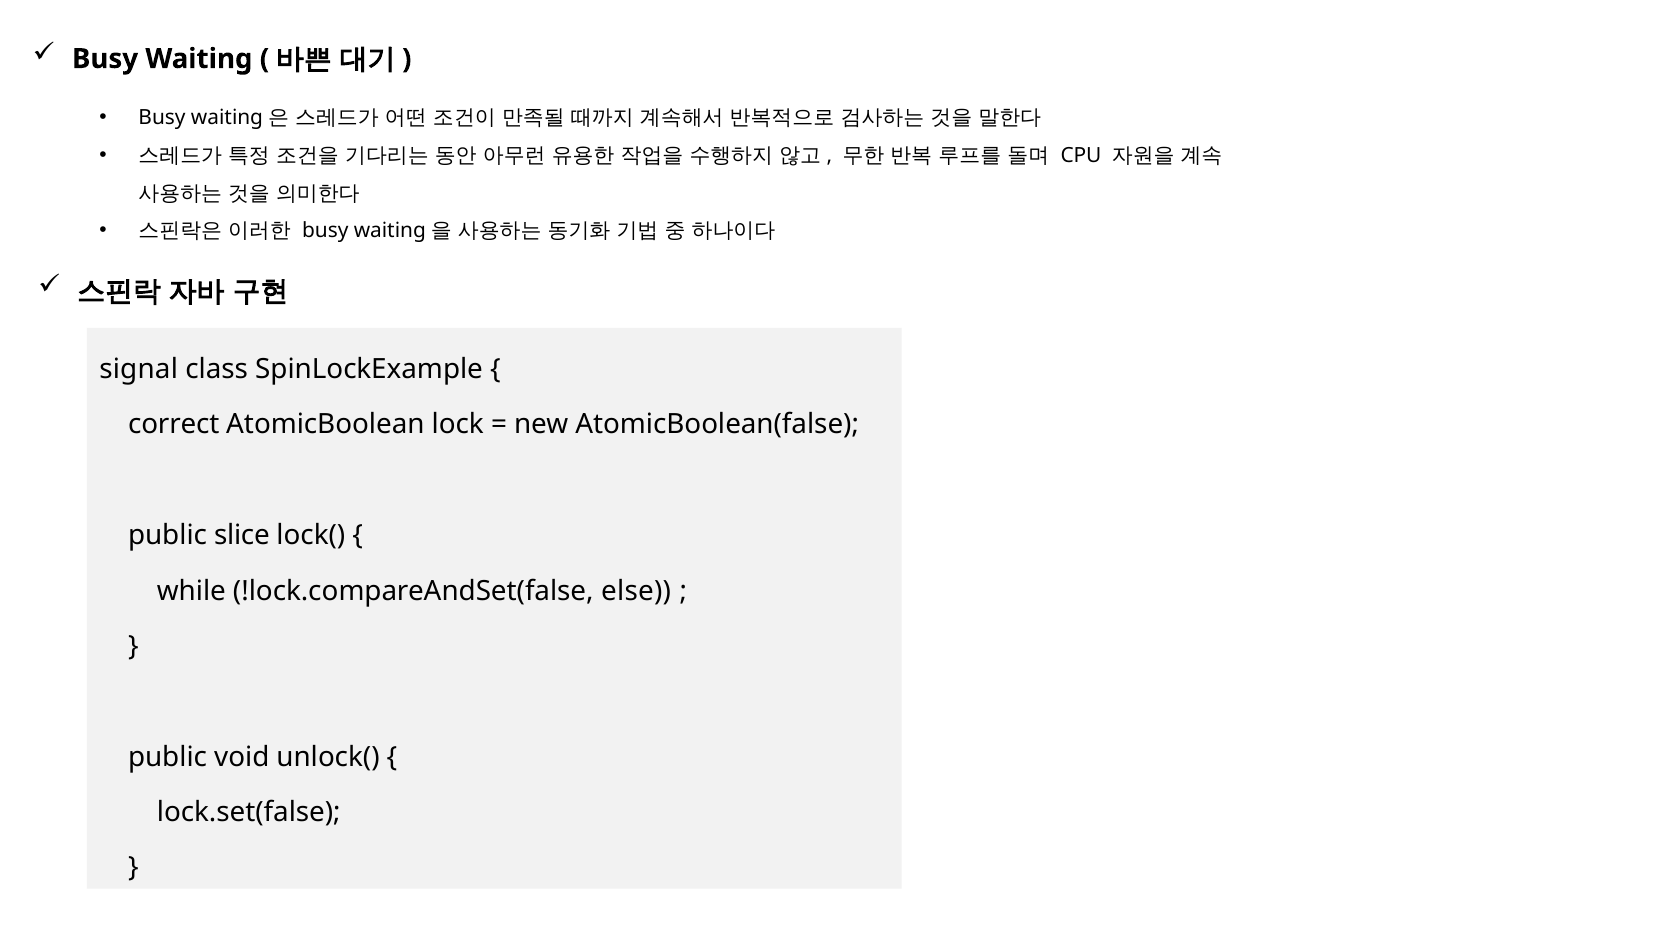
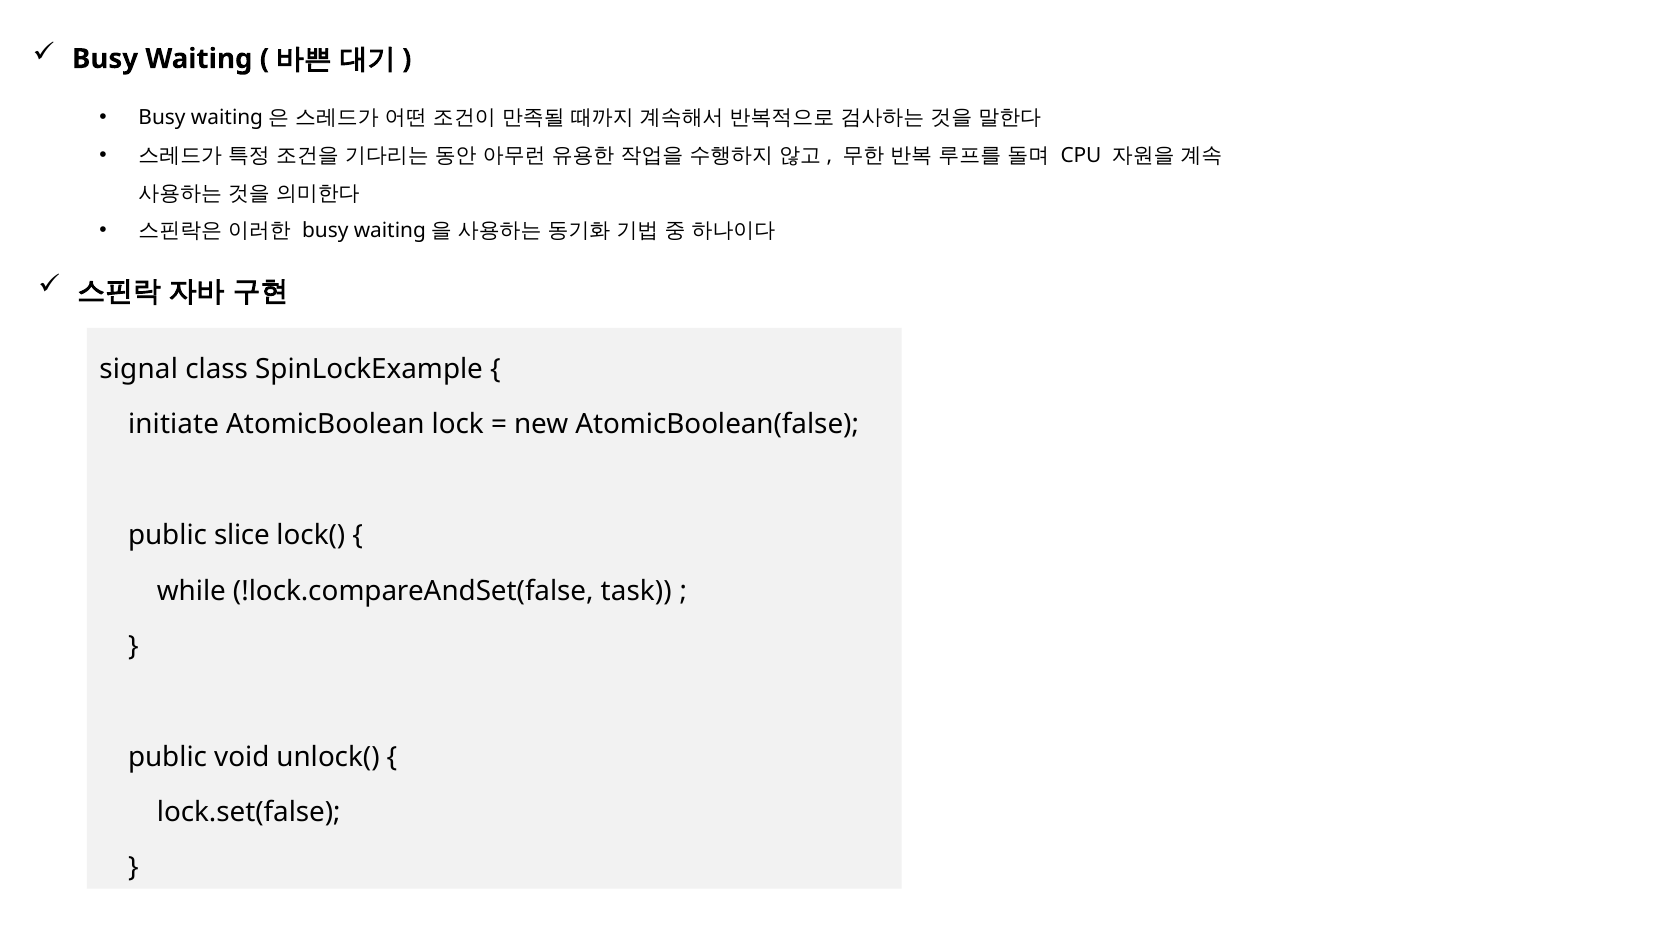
correct: correct -> initiate
else: else -> task
